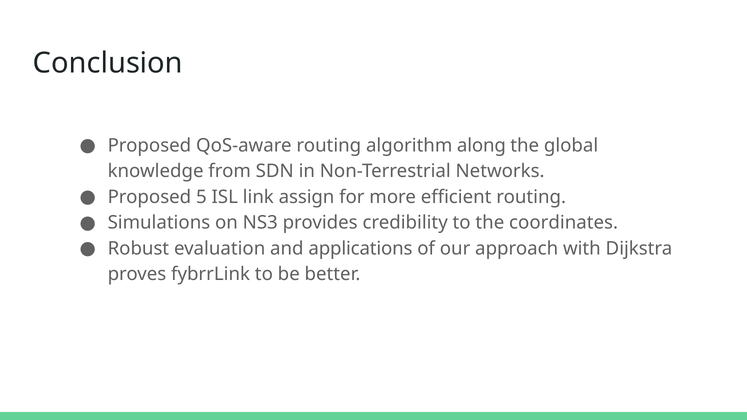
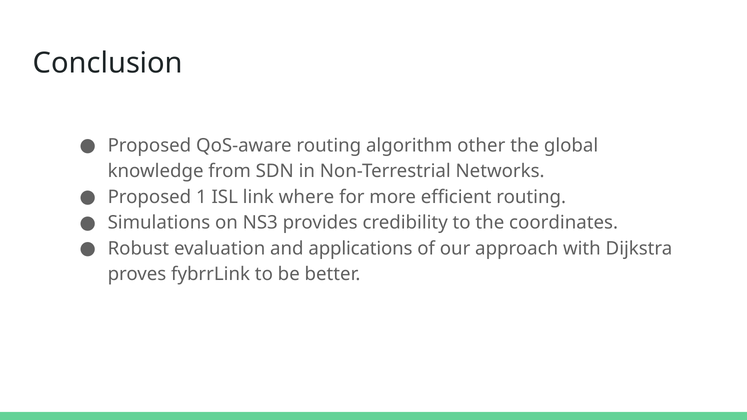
along: along -> other
5: 5 -> 1
assign: assign -> where
